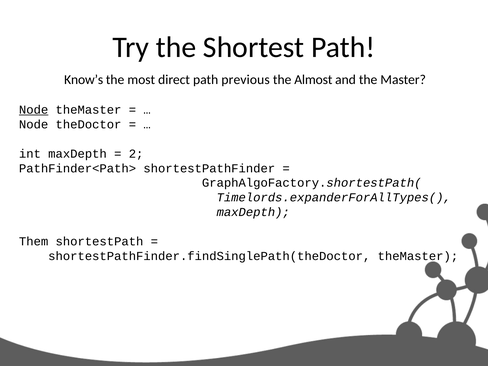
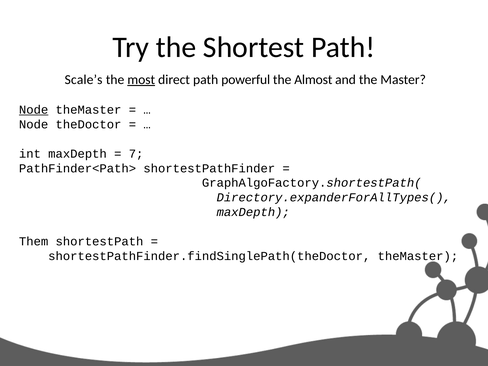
Know’s: Know’s -> Scale’s
most underline: none -> present
previous: previous -> powerful
2: 2 -> 7
Timelords.expanderForAllTypes(: Timelords.expanderForAllTypes( -> Directory.expanderForAllTypes(
